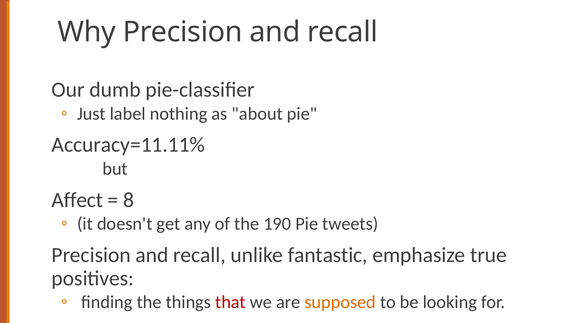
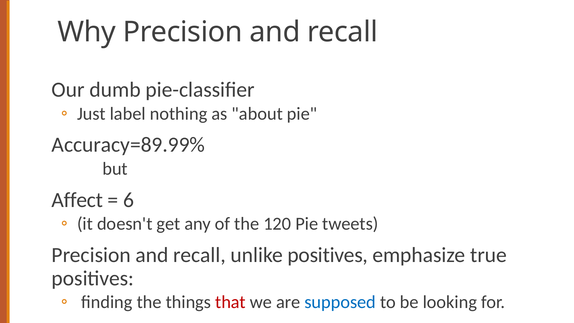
Accuracy=11.11%: Accuracy=11.11% -> Accuracy=89.99%
8: 8 -> 6
190: 190 -> 120
unlike fantastic: fantastic -> positives
supposed colour: orange -> blue
